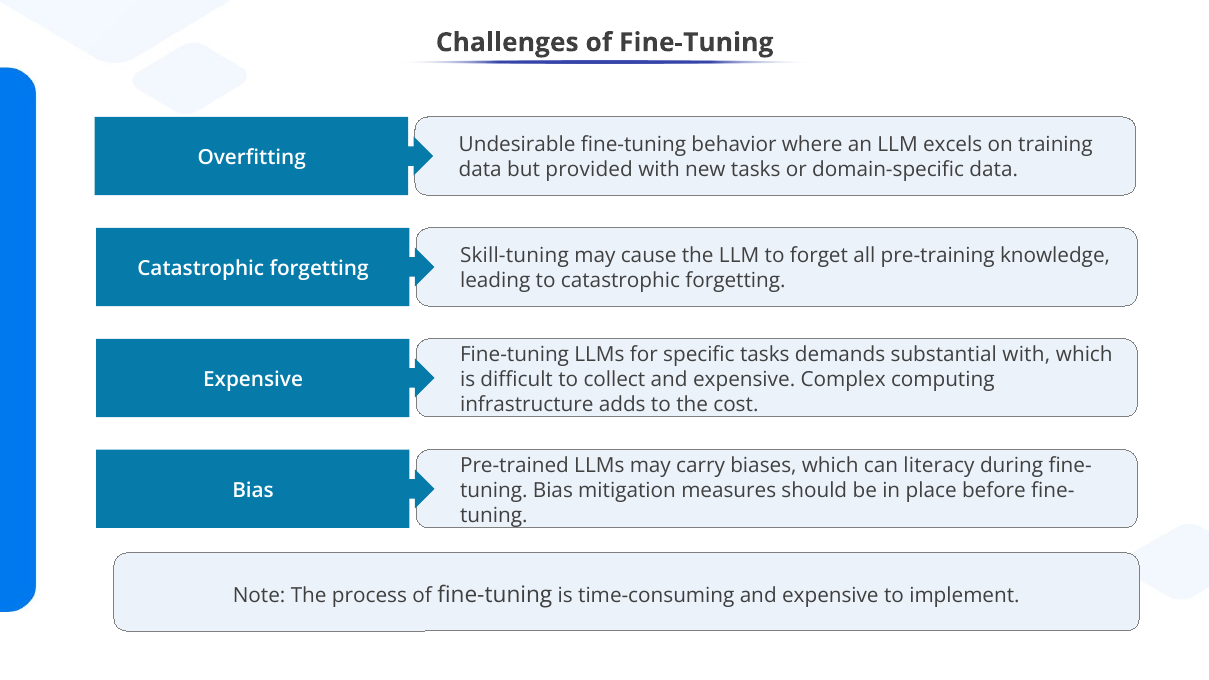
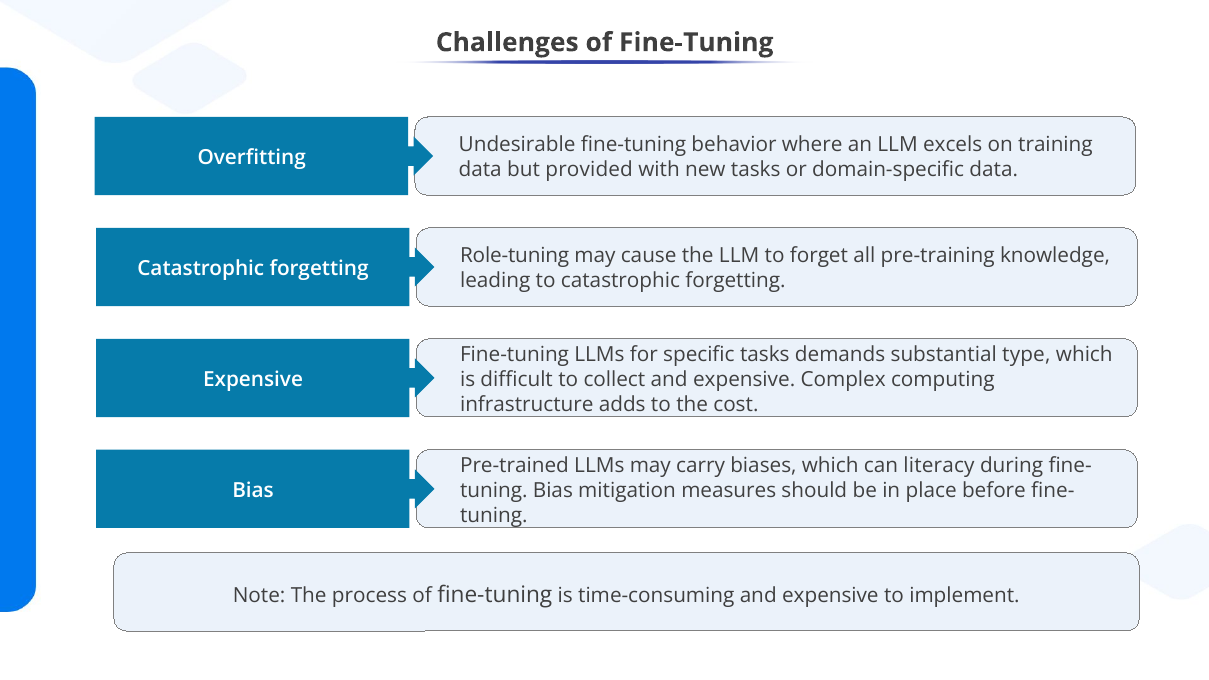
Skill-tuning: Skill-tuning -> Role-tuning
substantial with: with -> type
